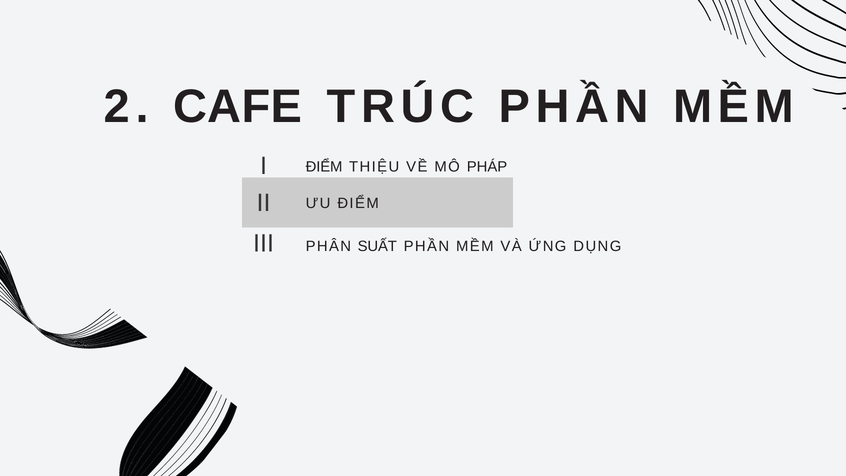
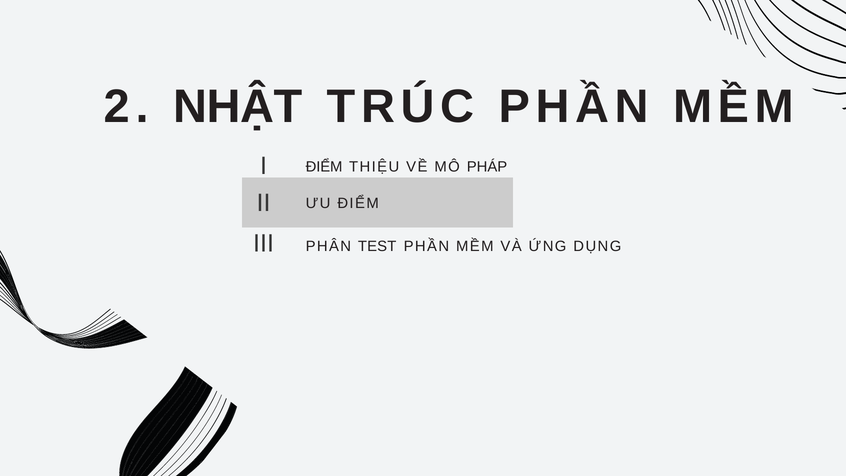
CAFE: CAFE -> NHẬT
SUẤT: SUẤT -> TEST
